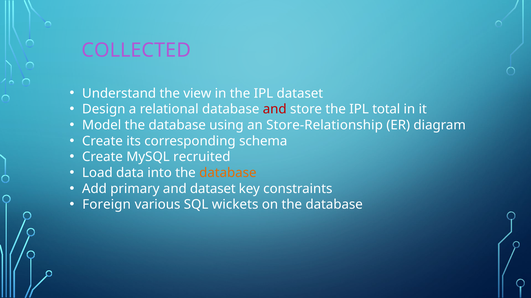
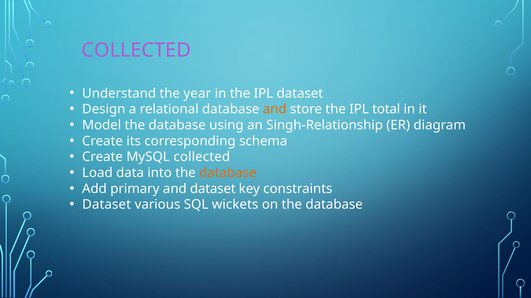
view: view -> year
and at (275, 109) colour: red -> orange
Store-Relationship: Store-Relationship -> Singh-Relationship
MySQL recruited: recruited -> collected
Foreign at (107, 205): Foreign -> Dataset
